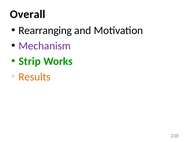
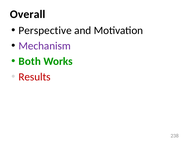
Rearranging: Rearranging -> Perspective
Strip: Strip -> Both
Results colour: orange -> red
